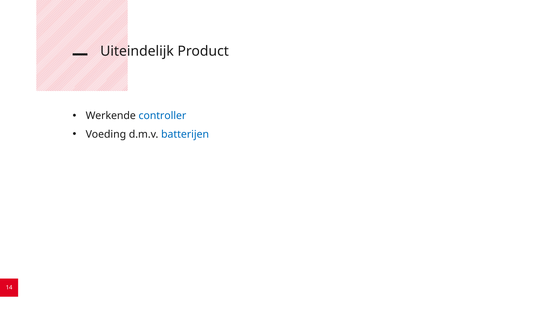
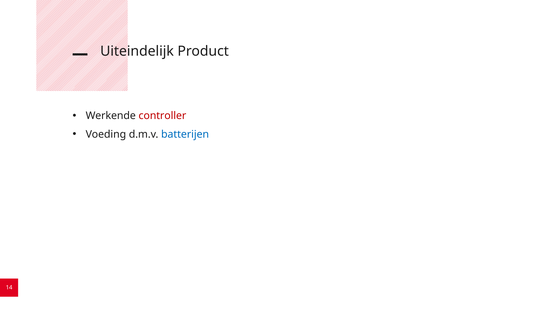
controller colour: blue -> red
